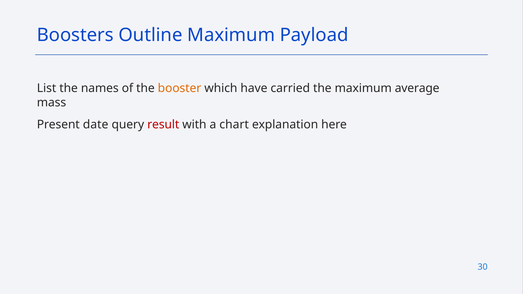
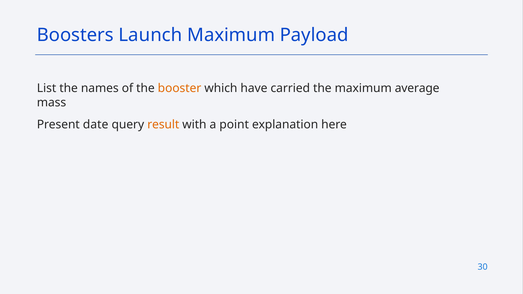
Outline: Outline -> Launch
result colour: red -> orange
chart: chart -> point
